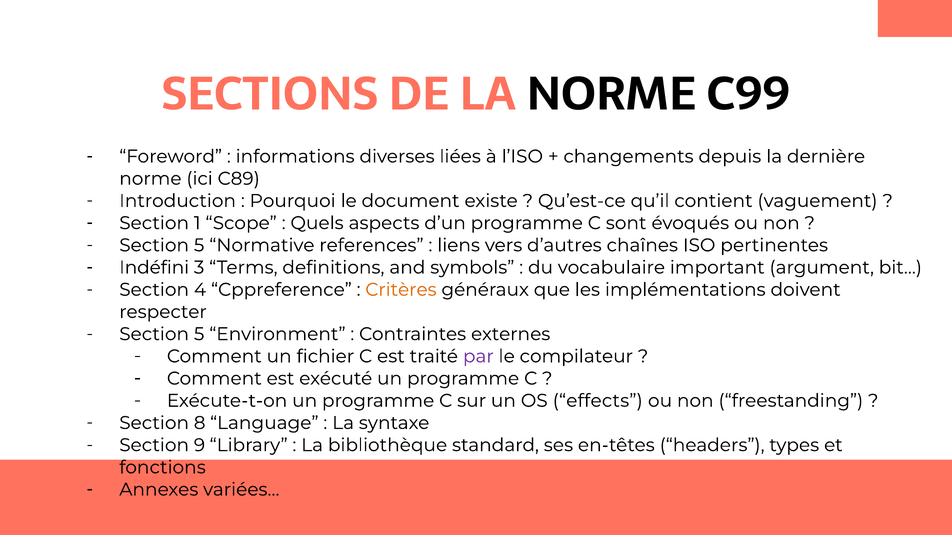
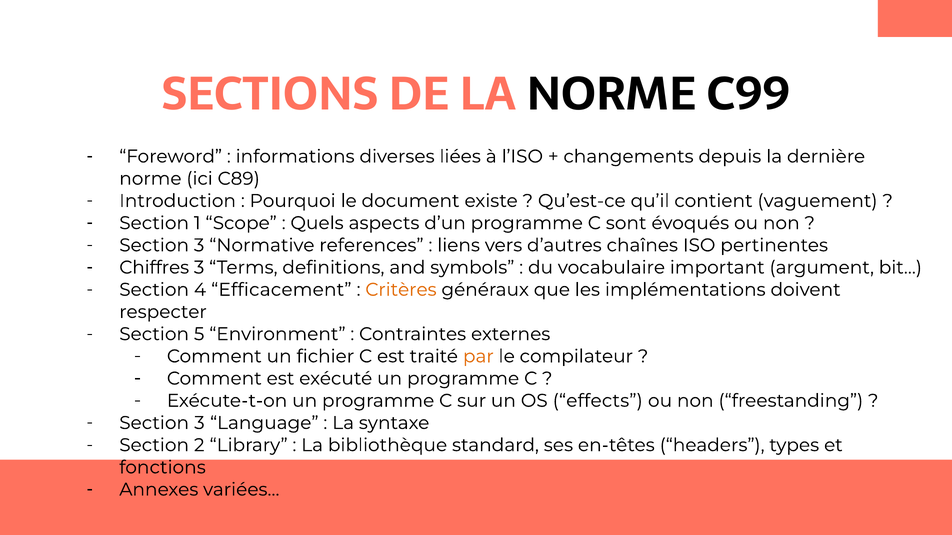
5 at (199, 245): 5 -> 3
Indéfini: Indéfini -> Chiffres
Cppreference: Cppreference -> Efficacement
par colour: purple -> orange
8 at (200, 423): 8 -> 3
9: 9 -> 2
